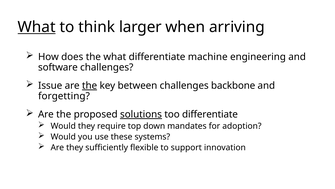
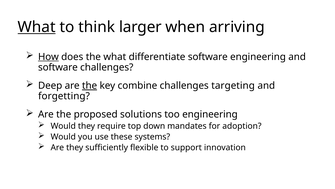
How underline: none -> present
differentiate machine: machine -> software
Issue: Issue -> Deep
between: between -> combine
backbone: backbone -> targeting
solutions underline: present -> none
too differentiate: differentiate -> engineering
